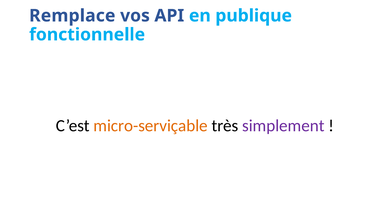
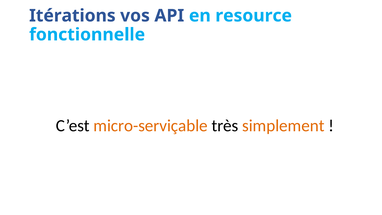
Remplace: Remplace -> Itérations
publique: publique -> resource
simplement colour: purple -> orange
